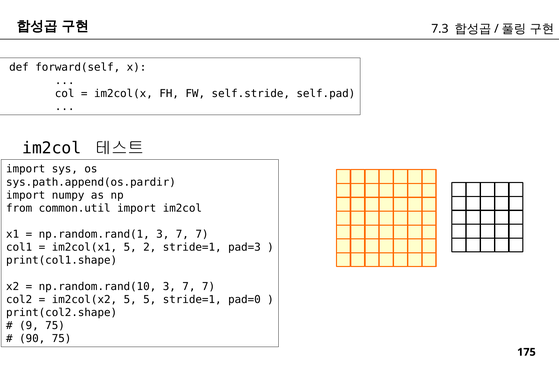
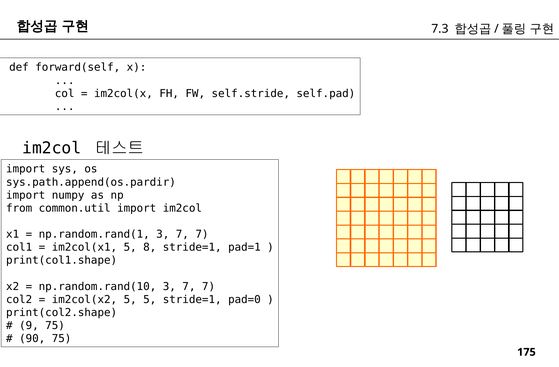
2: 2 -> 8
pad=3: pad=3 -> pad=1
